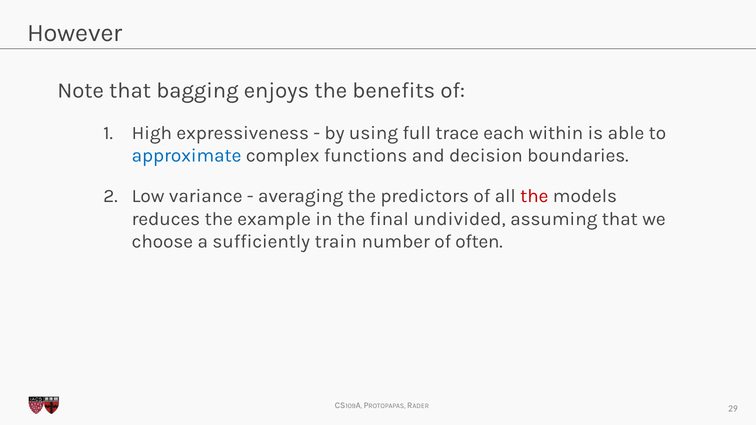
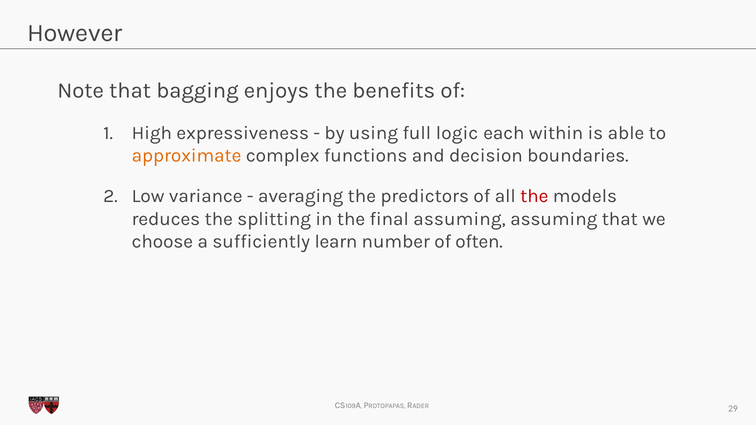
trace: trace -> logic
approximate colour: blue -> orange
example: example -> splitting
final undivided: undivided -> assuming
train: train -> learn
